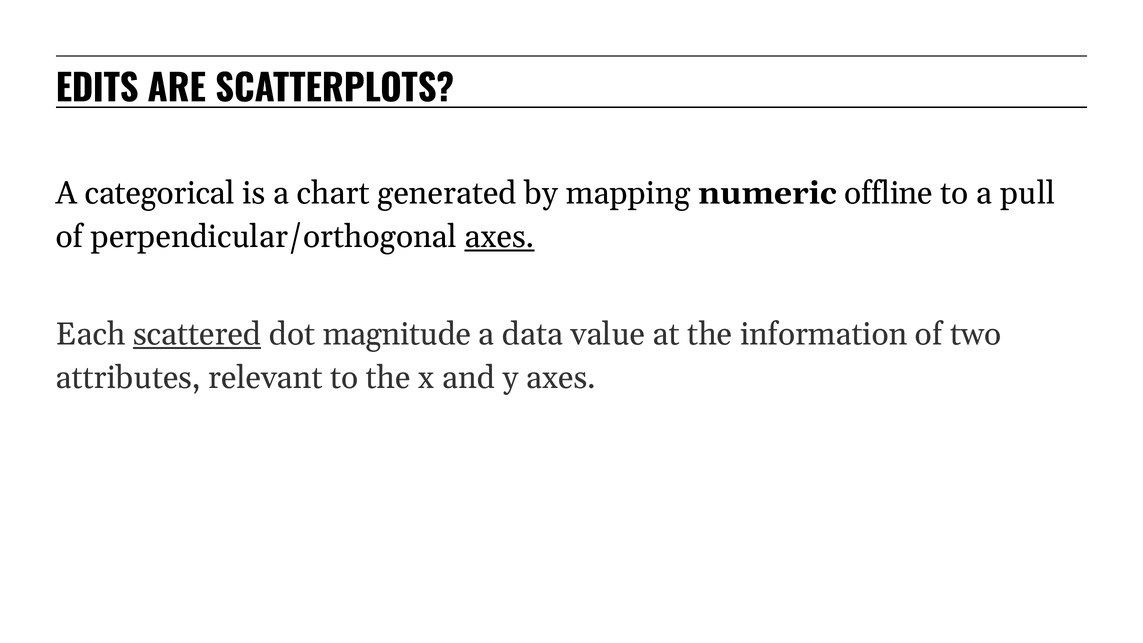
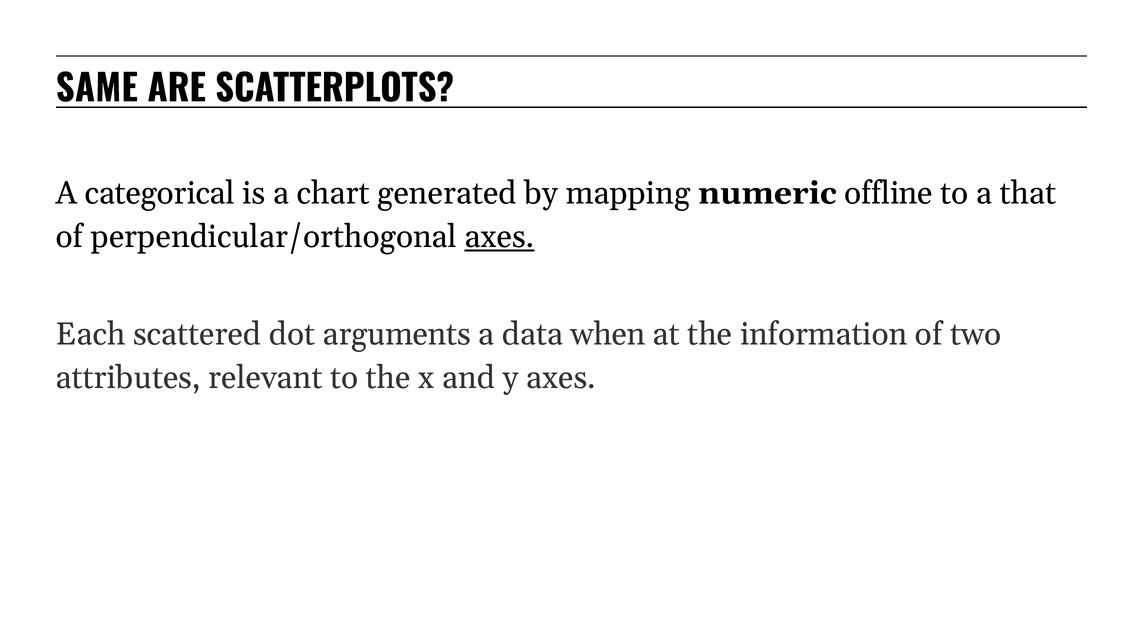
EDITS: EDITS -> SAME
pull: pull -> that
scattered underline: present -> none
magnitude: magnitude -> arguments
value: value -> when
